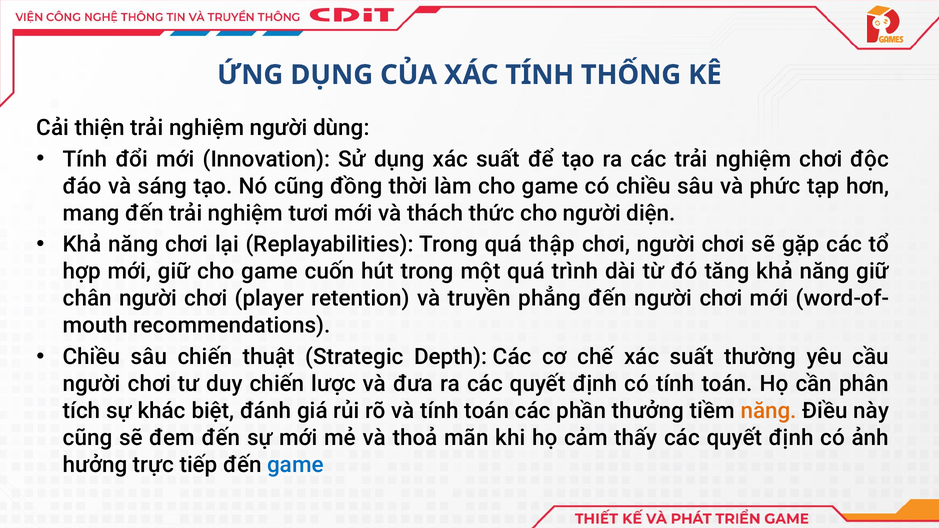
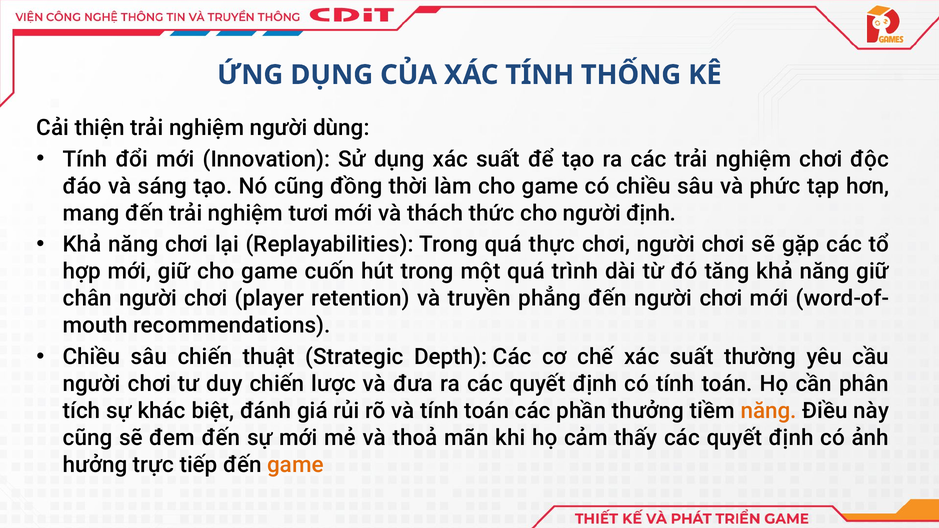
người diện: diện -> định
thập: thập -> thực
game at (295, 465) colour: blue -> orange
